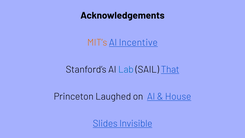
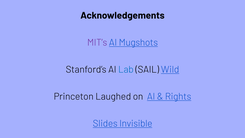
MIT’s colour: orange -> purple
Incentive: Incentive -> Mugshots
That: That -> Wild
House: House -> Rights
